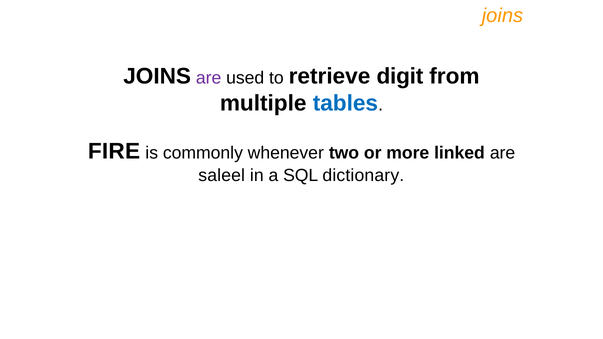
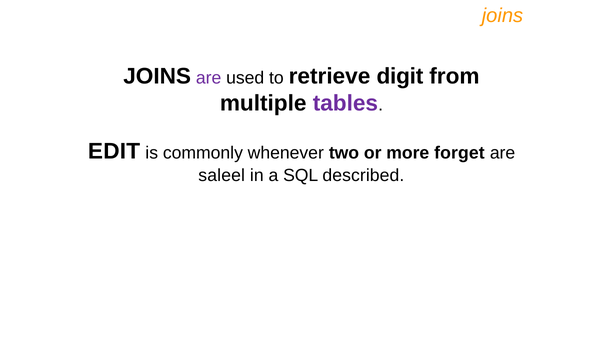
tables colour: blue -> purple
FIRE: FIRE -> EDIT
linked: linked -> forget
dictionary: dictionary -> described
